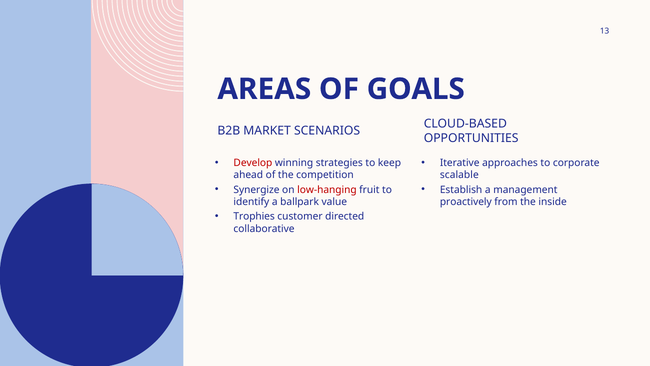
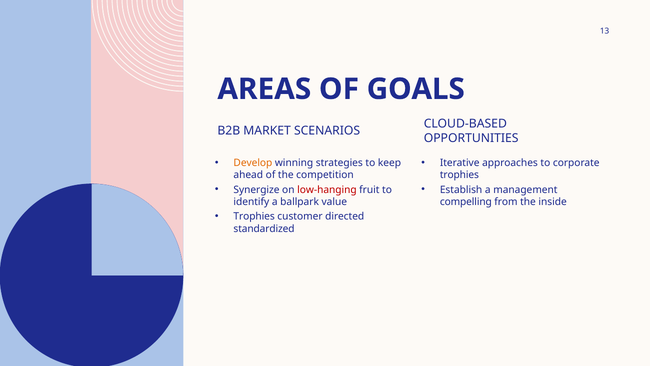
Develop colour: red -> orange
scalable at (459, 175): scalable -> trophies
proactively: proactively -> compelling
collaborative: collaborative -> standardized
